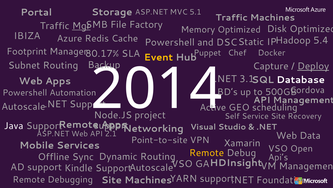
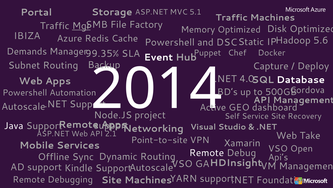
5.4: 5.4 -> 5.6
Footprint: Footprint -> Demands
80.17%: 80.17% -> 99.35%
Event colour: yellow -> white
Deploy underline: present -> none
3.1: 3.1 -> 4.0
scheduling: scheduling -> dashboard
Data: Data -> Take
Remote at (207, 152) colour: yellow -> white
